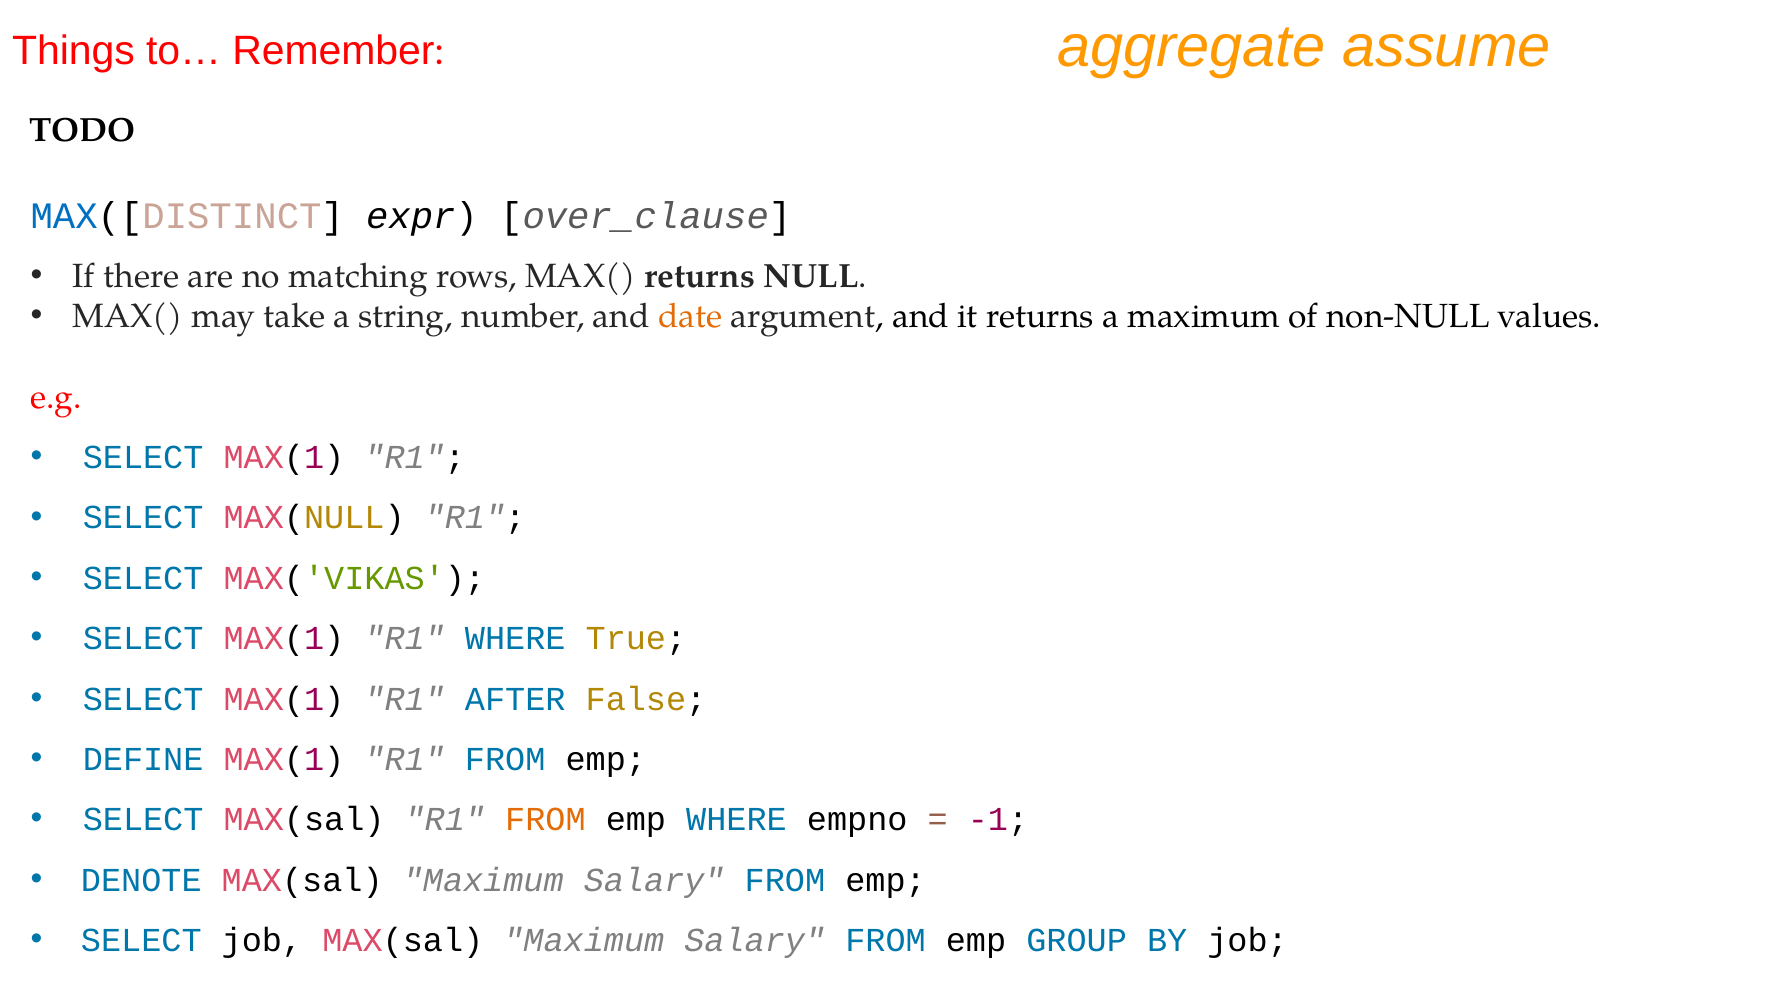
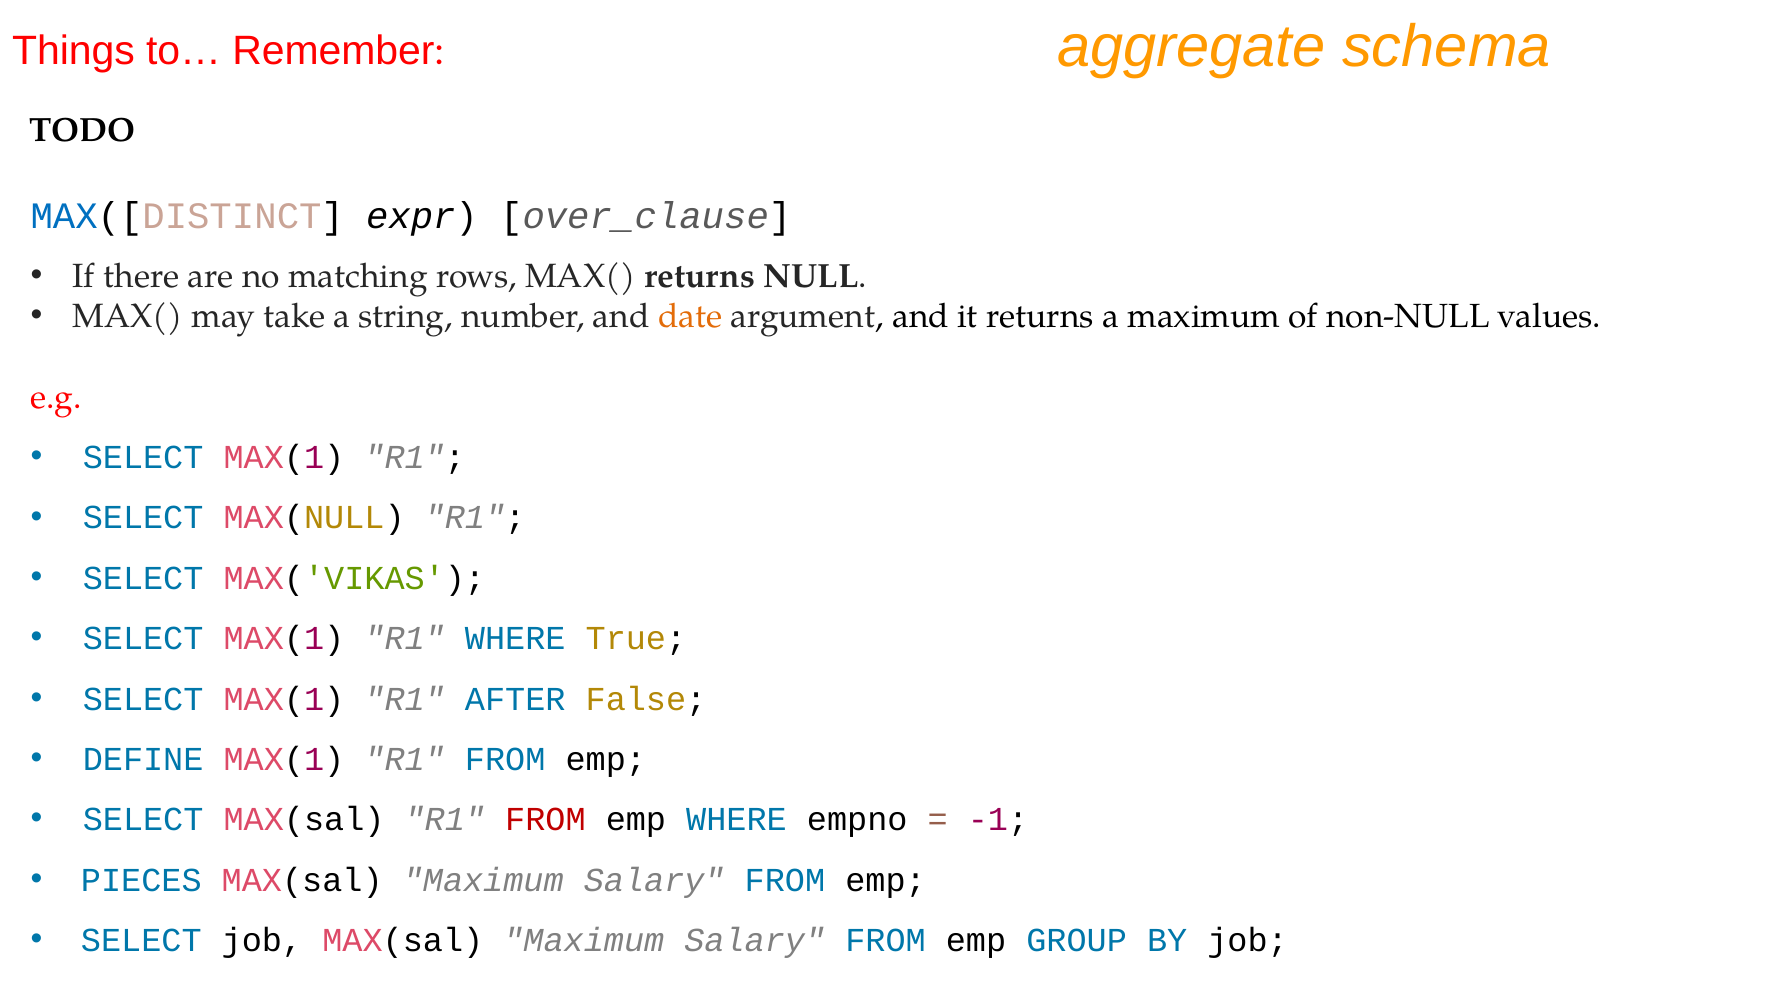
assume: assume -> schema
FROM at (545, 819) colour: orange -> red
DENOTE: DENOTE -> PIECES
